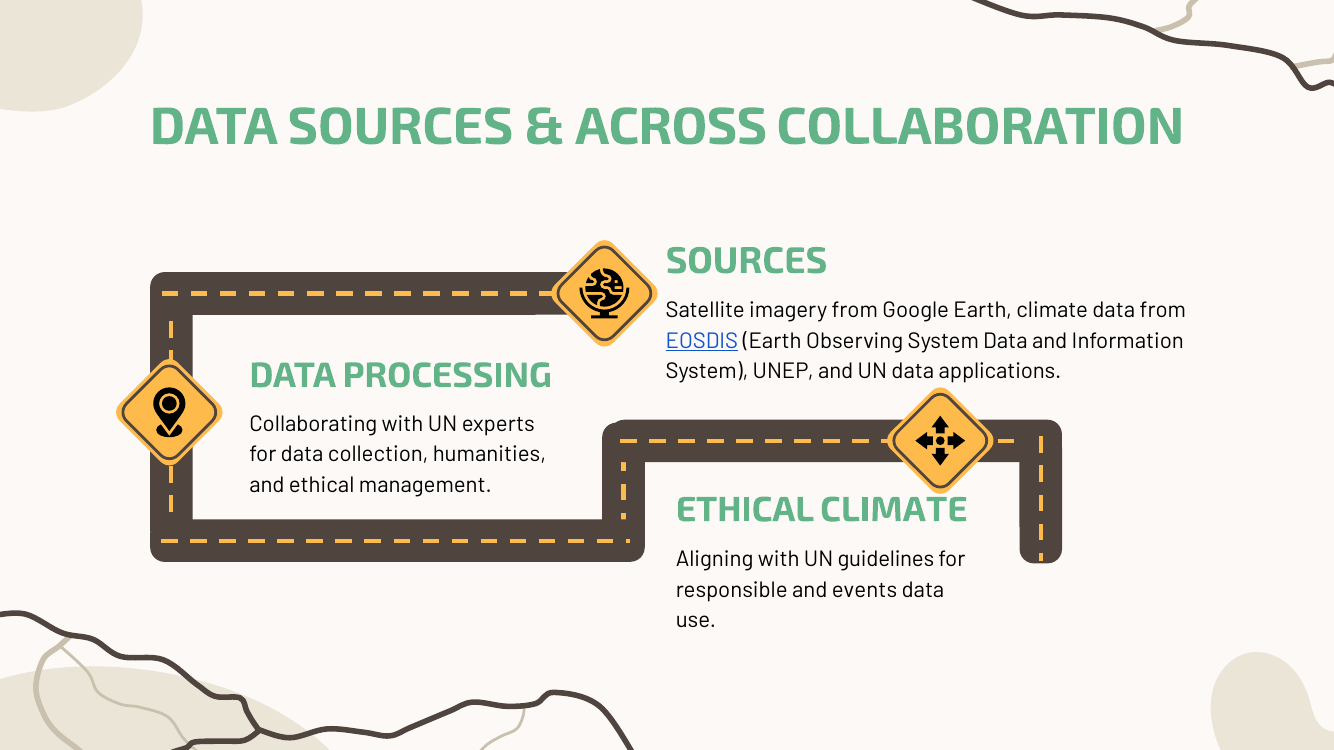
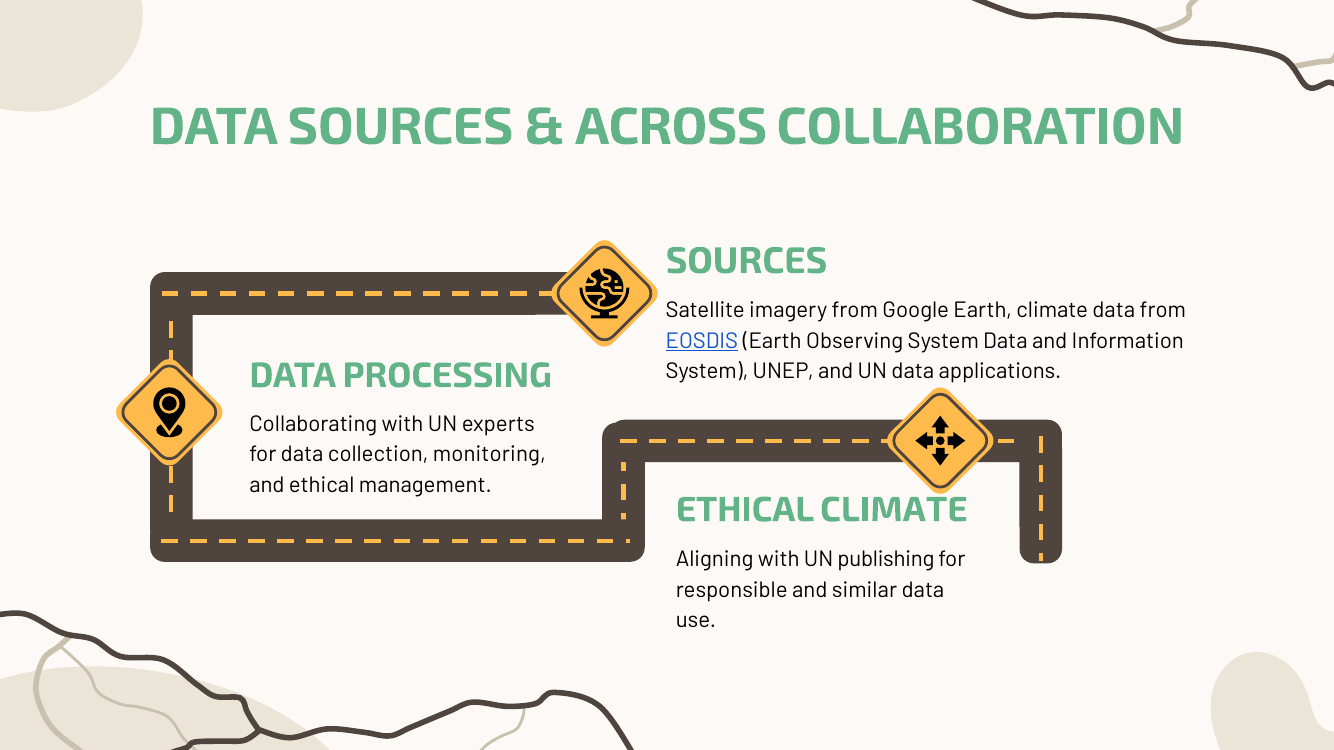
humanities: humanities -> monitoring
guidelines: guidelines -> publishing
events: events -> similar
